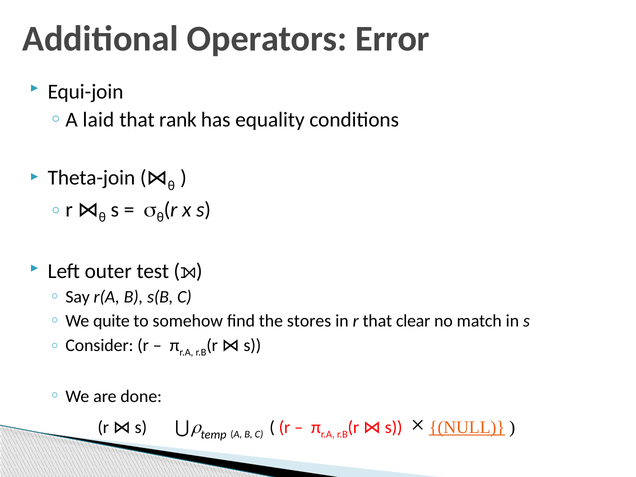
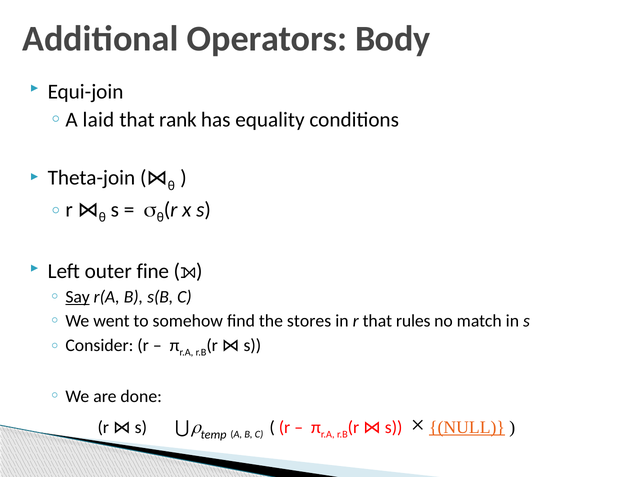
Error: Error -> Body
test: test -> fine
Say underline: none -> present
quite: quite -> went
clear: clear -> rules
